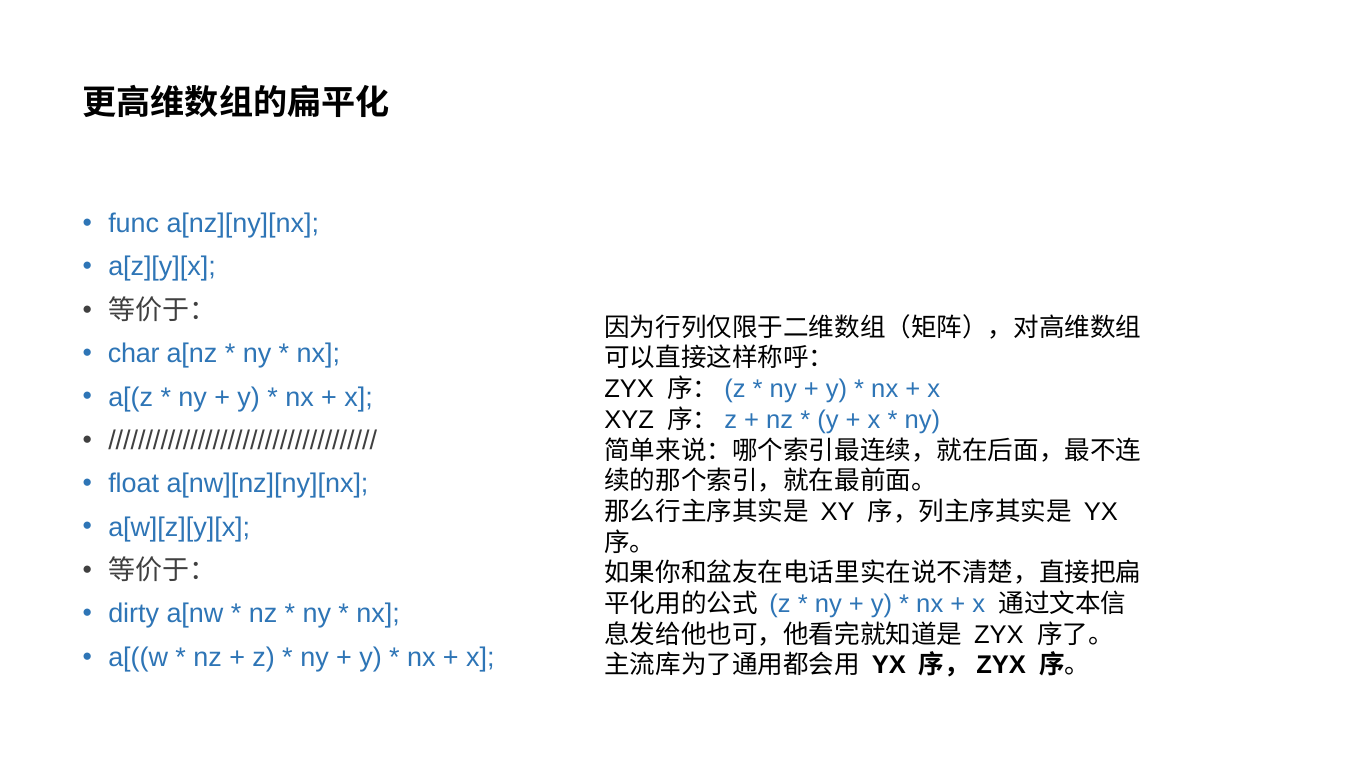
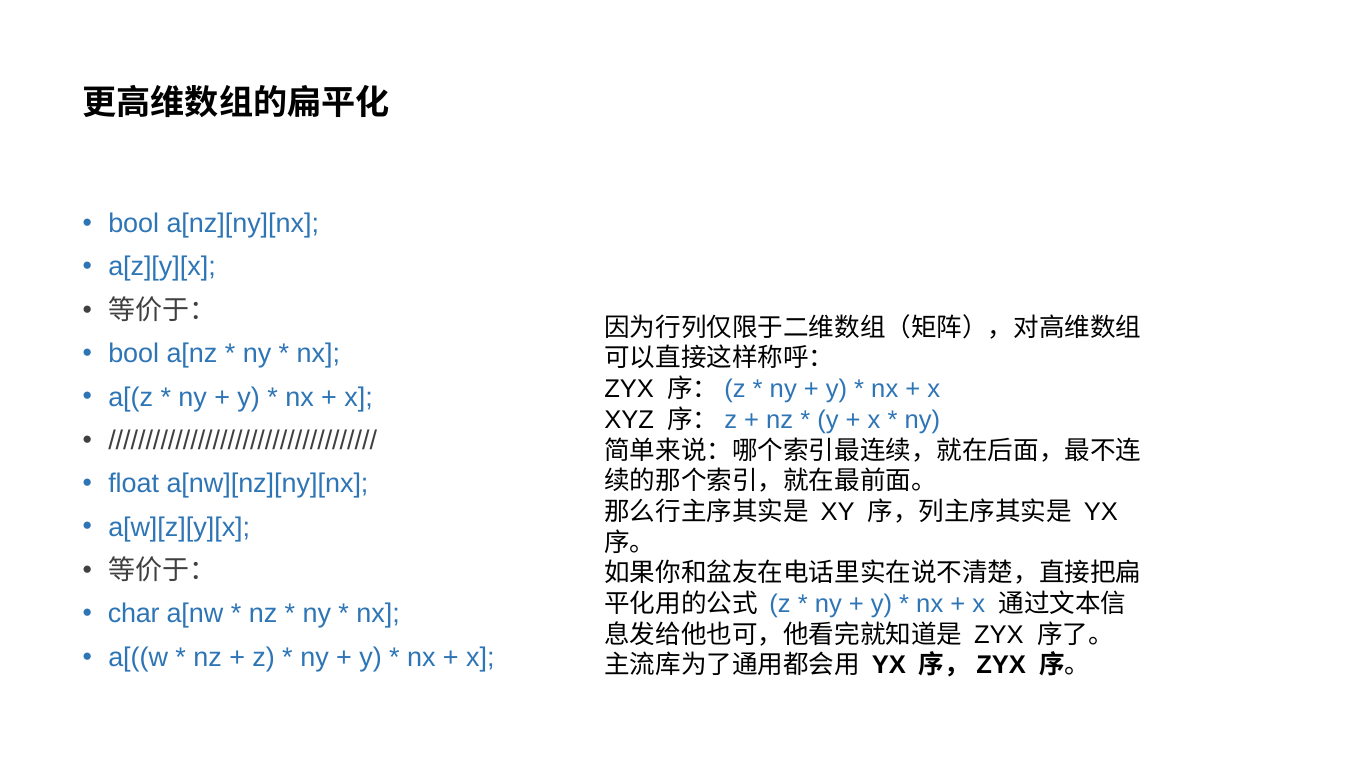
func at (134, 224): func -> bool
char at (134, 354): char -> bool
dirty: dirty -> char
